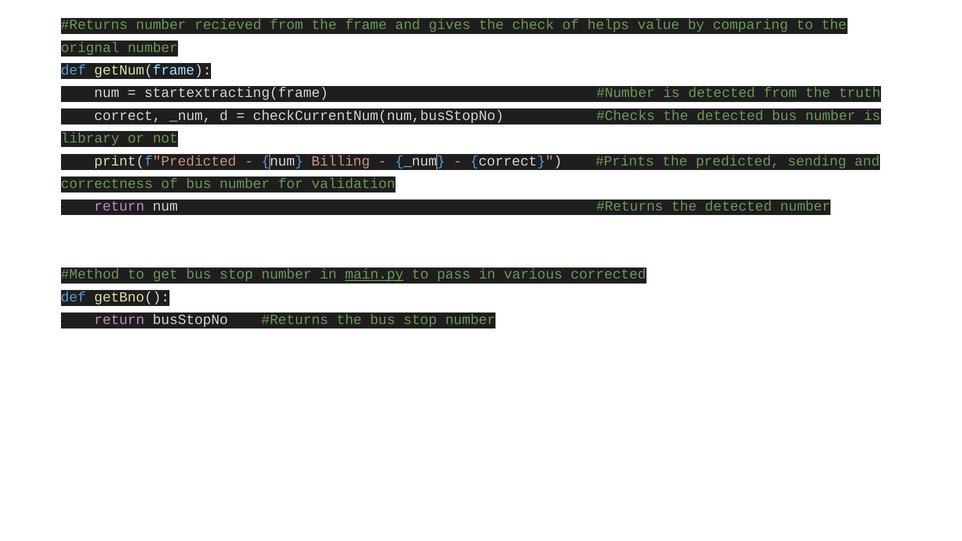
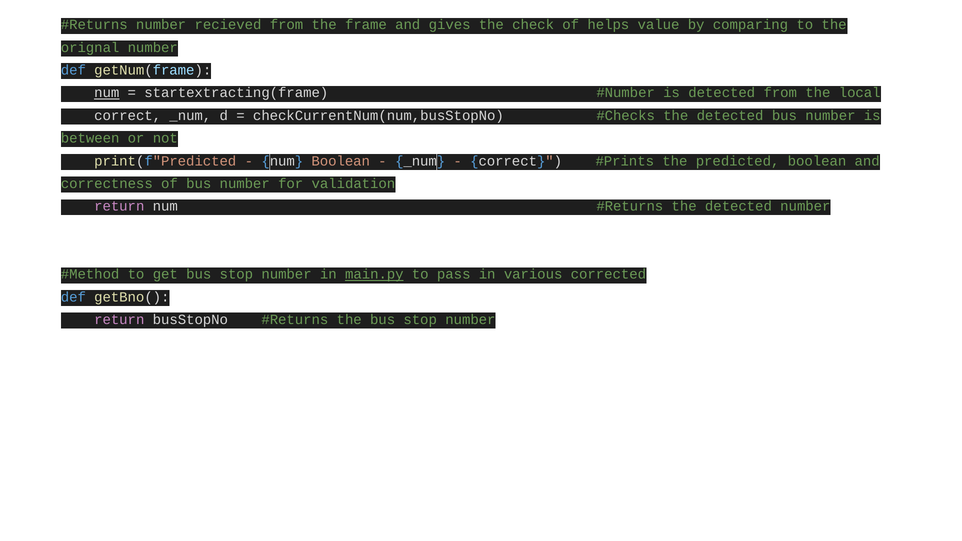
num at (107, 93) underline: none -> present
truth: truth -> local
library: library -> between
num Billing: Billing -> Boolean
predicted sending: sending -> boolean
